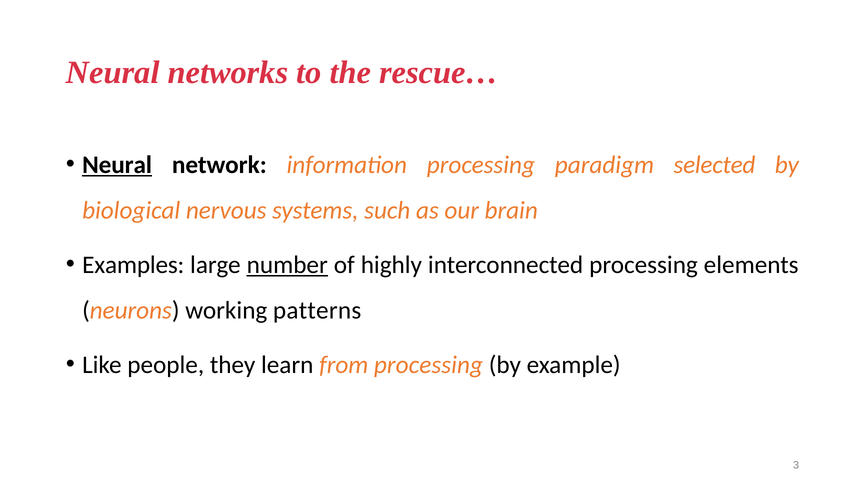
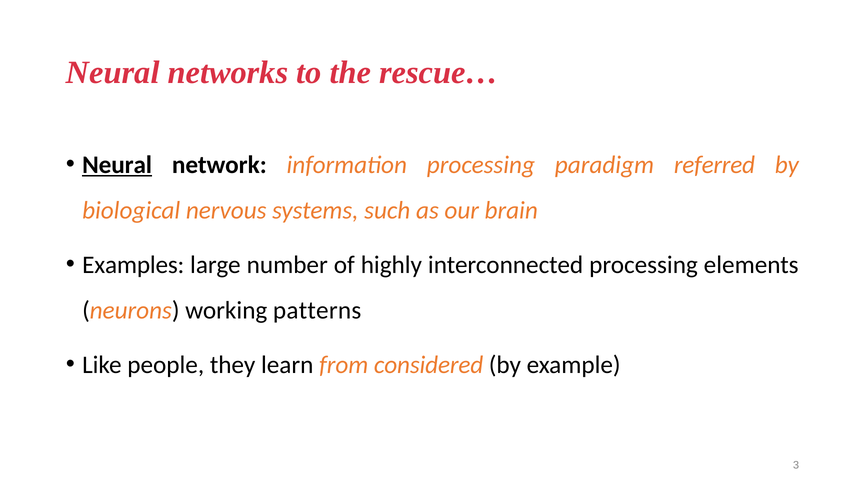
selected: selected -> referred
number underline: present -> none
from processing: processing -> considered
